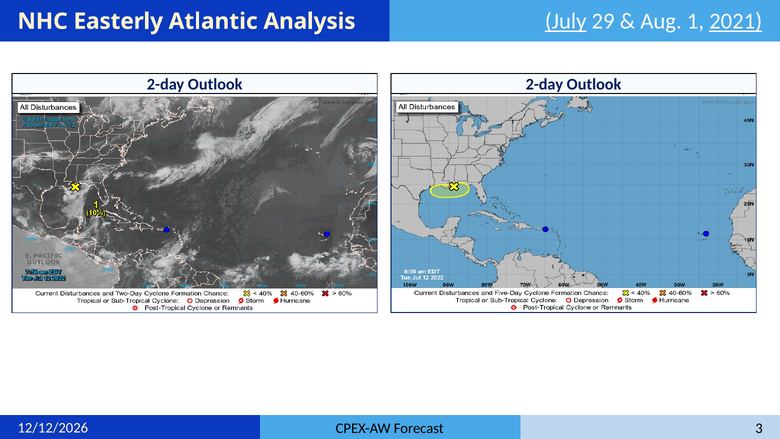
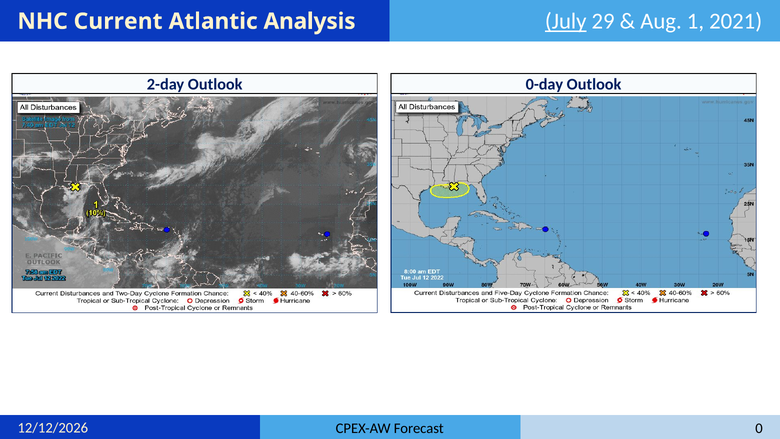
2021 underline: present -> none
Easterly: Easterly -> Current
Outlook 2-day: 2-day -> 0-day
3: 3 -> 0
